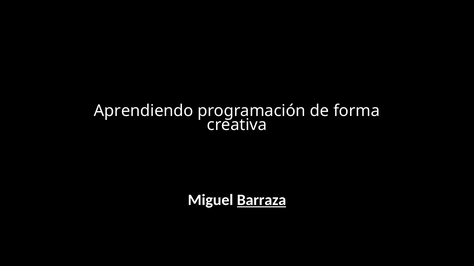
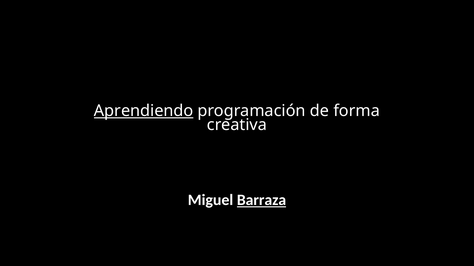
Aprendiendo underline: none -> present
